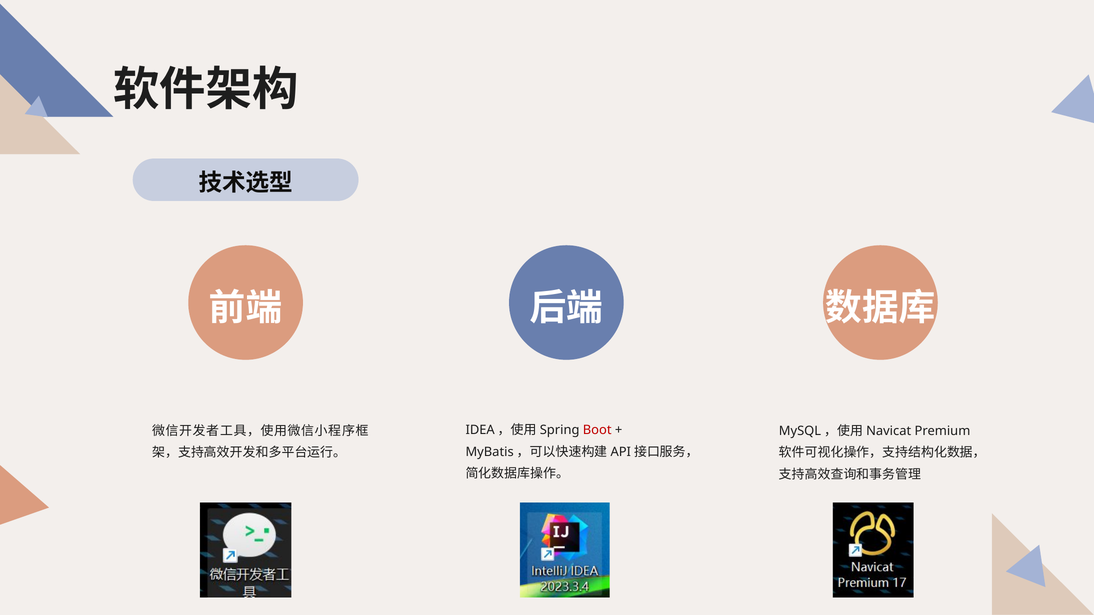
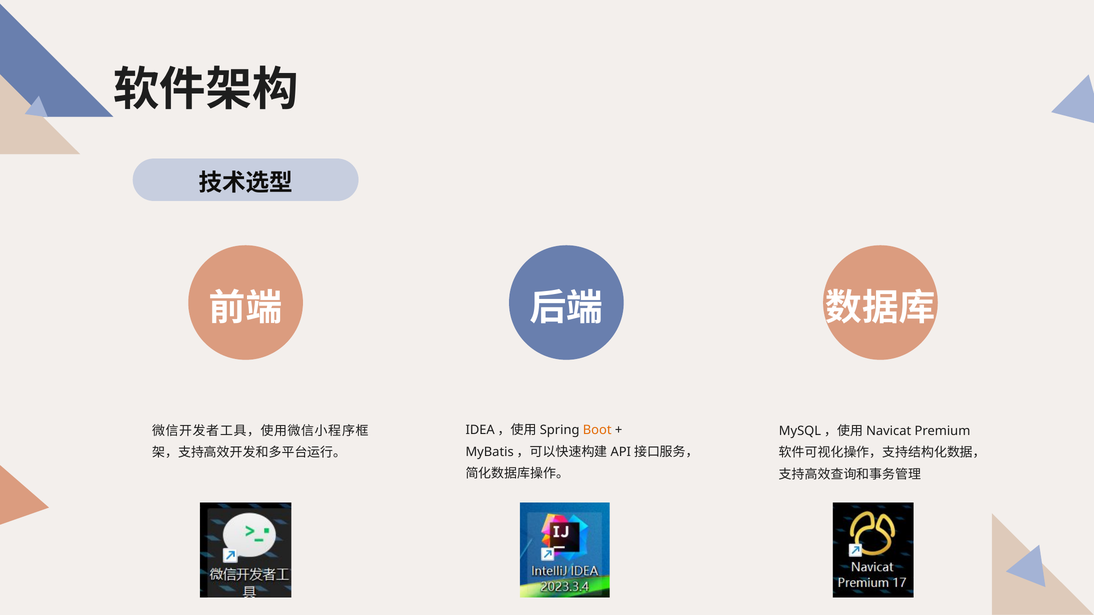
Boot colour: red -> orange
